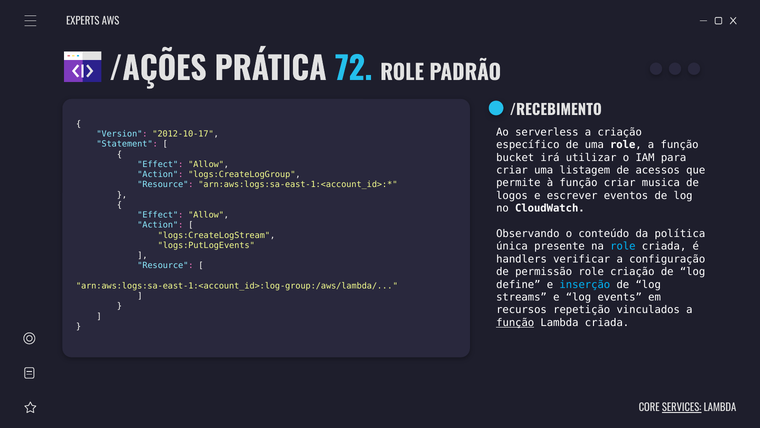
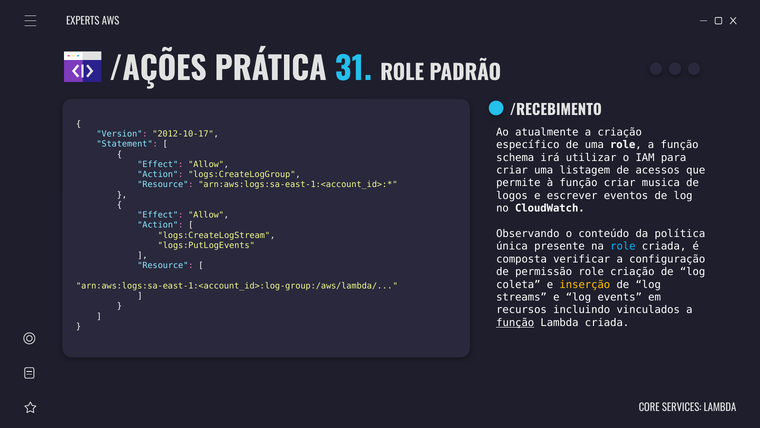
72: 72 -> 31
serverless: serverless -> atualmente
bucket: bucket -> schema
handlers: handlers -> composta
define: define -> coleta
inserção colour: light blue -> yellow
repetição: repetição -> incluindo
SERVICES underline: present -> none
